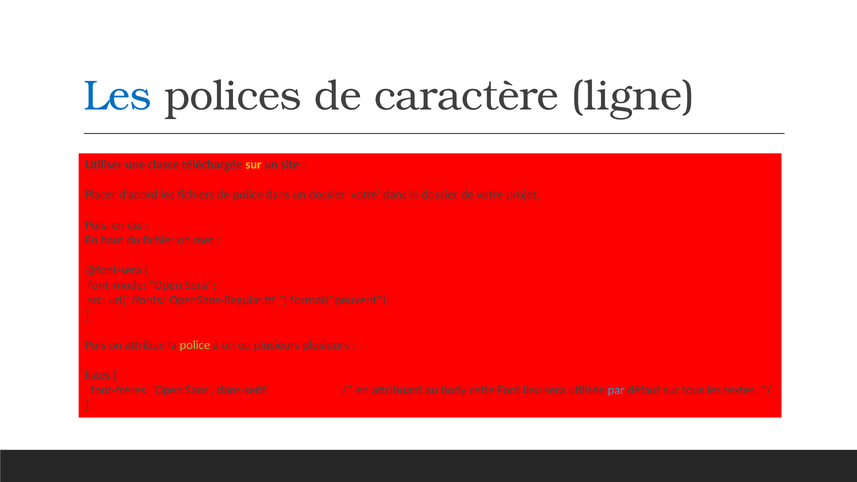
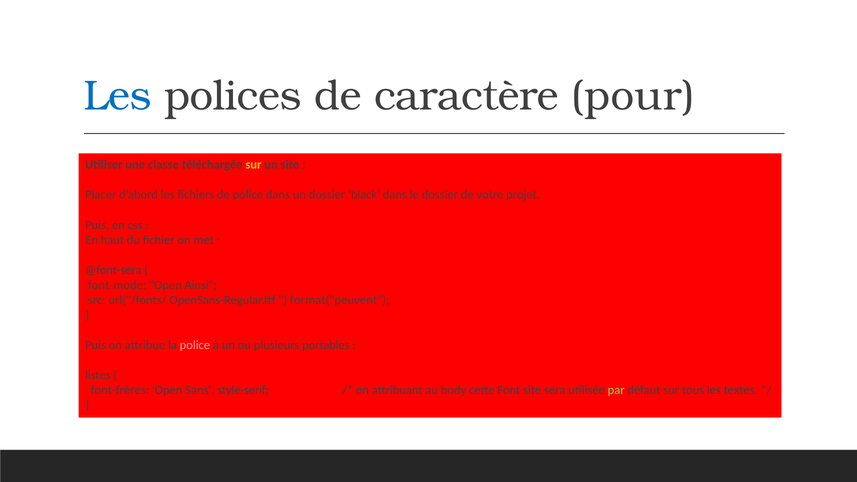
ligne: ligne -> pour
dossier votre: votre -> black
Open Sera: Sera -> Ainsi
police at (195, 345) colour: light green -> pink
plusieurs plusieurs: plusieurs -> portables
dans-serif: dans-serif -> style-serif
Font lieu: lieu -> site
par colour: light blue -> light green
